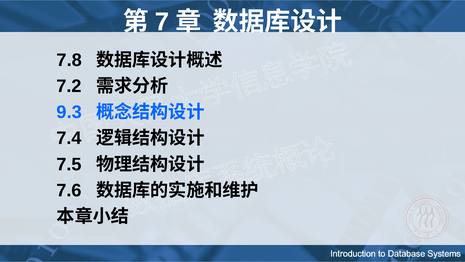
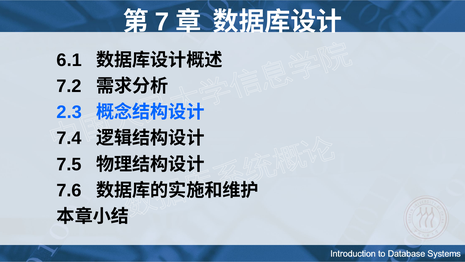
7.8: 7.8 -> 6.1
9.3: 9.3 -> 2.3
